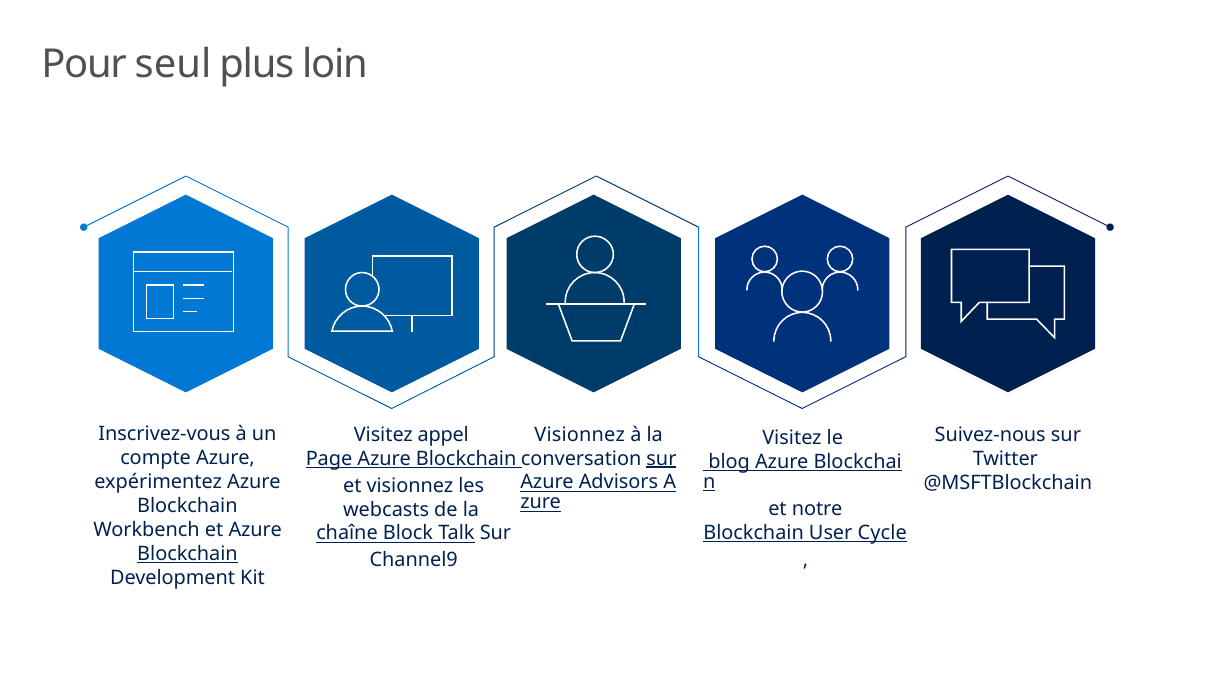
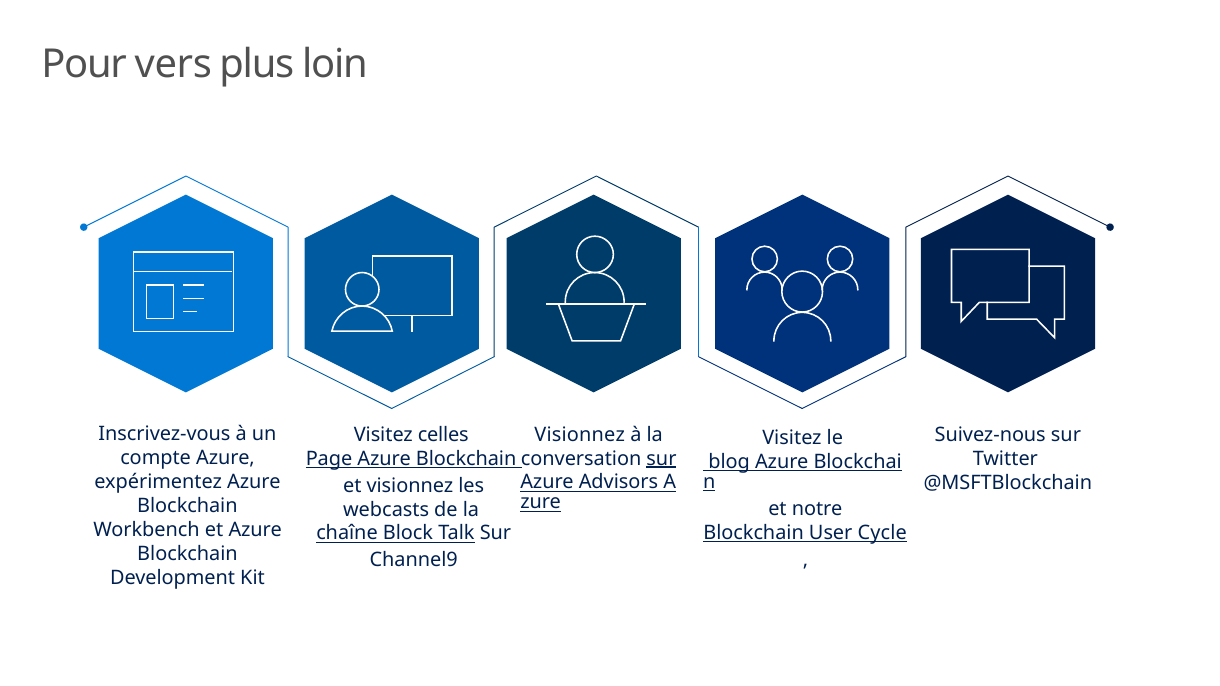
seul: seul -> vers
appel: appel -> celles
Blockchain at (188, 554) underline: present -> none
